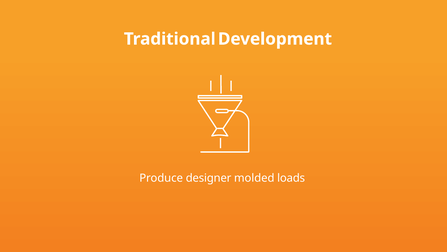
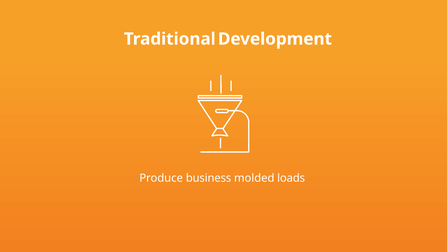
designer: designer -> business
